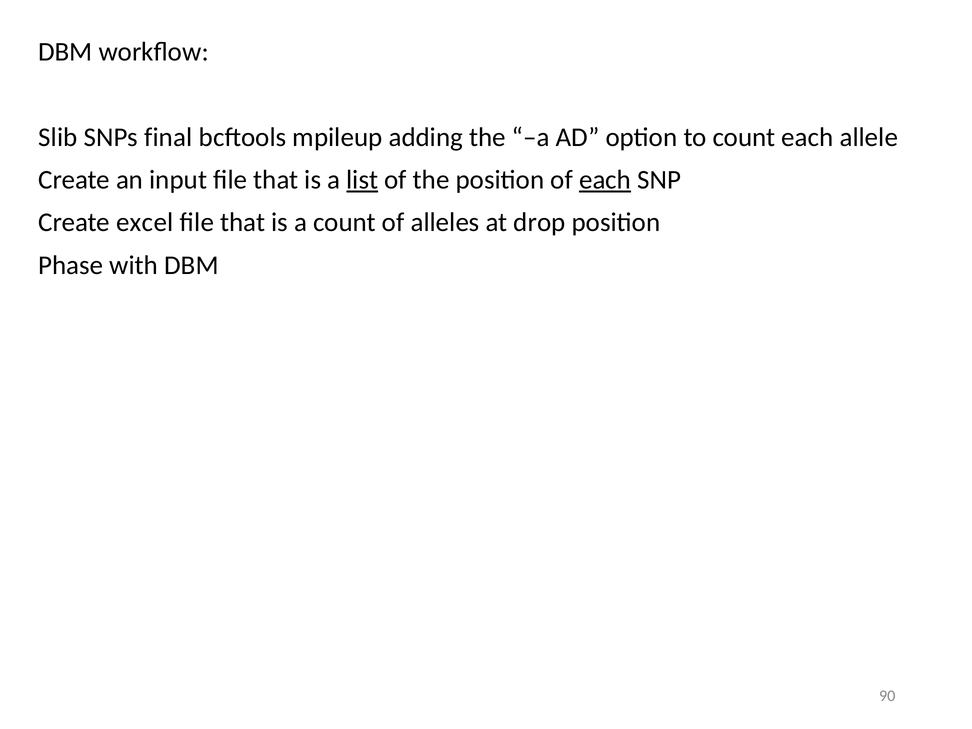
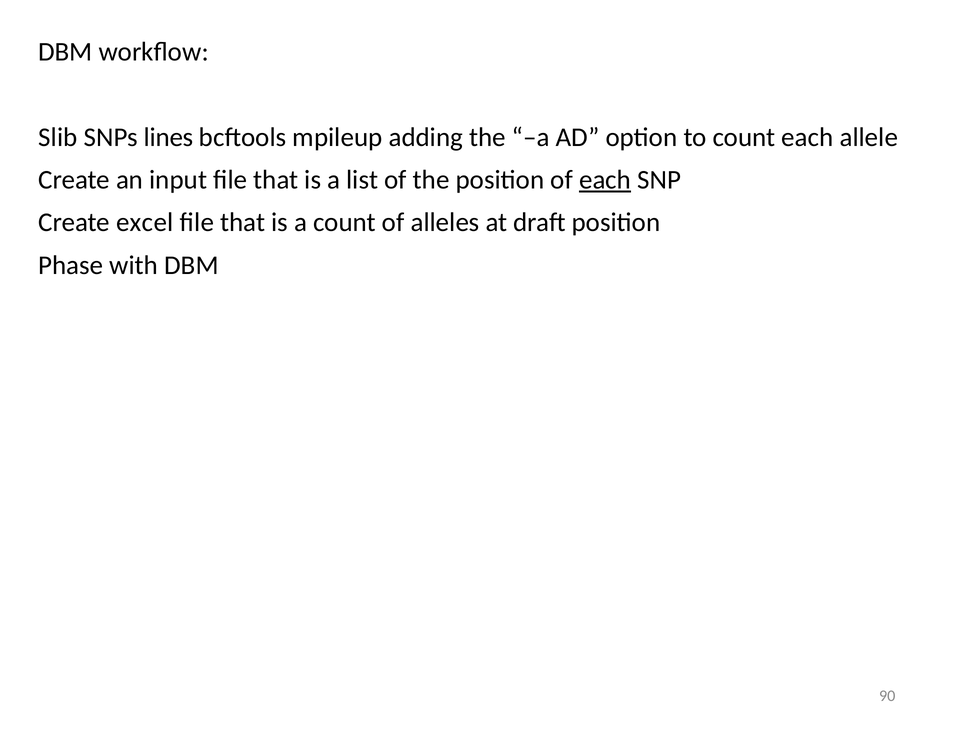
final: final -> lines
list underline: present -> none
drop: drop -> draft
